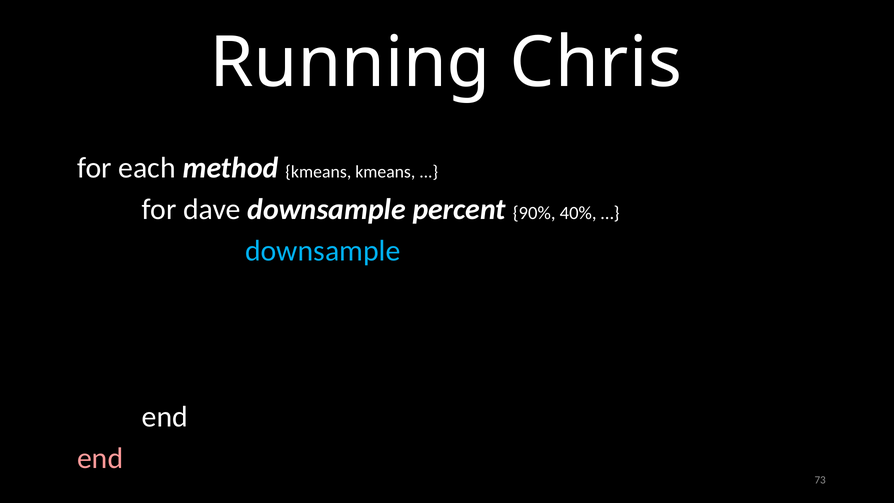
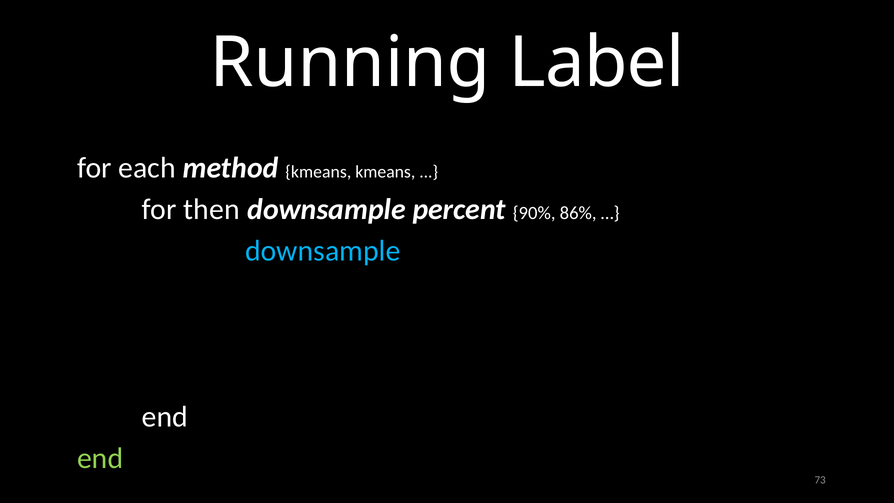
Chris: Chris -> Label
dave: dave -> then
40%: 40% -> 86%
end at (100, 458) colour: pink -> light green
